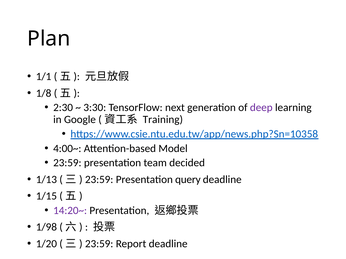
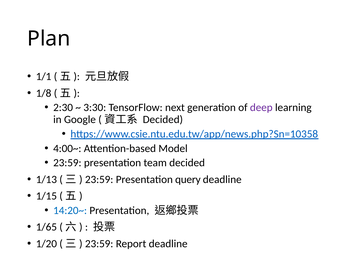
Training at (163, 120): Training -> Decided
14:20~ colour: purple -> blue
1/98: 1/98 -> 1/65
